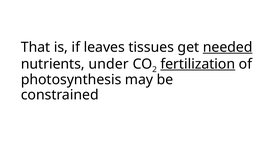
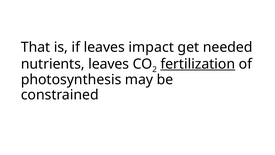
tissues: tissues -> impact
needed underline: present -> none
nutrients under: under -> leaves
